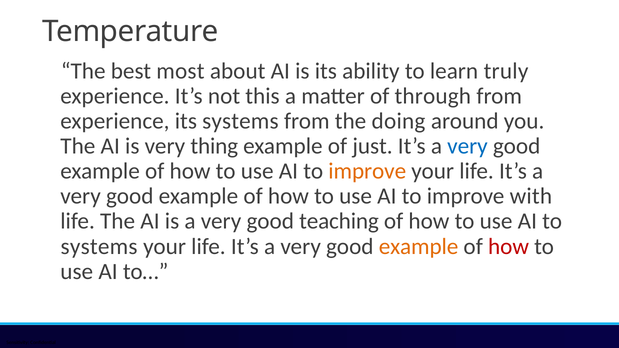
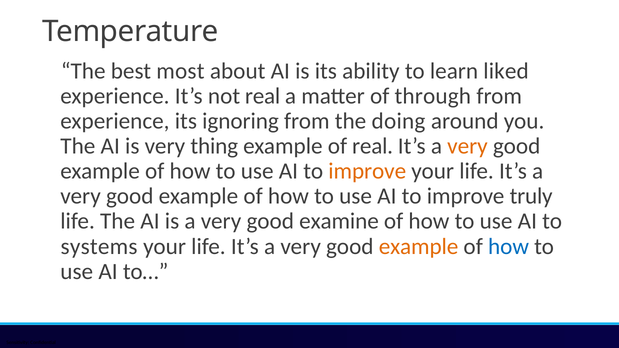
truly: truly -> liked
not this: this -> real
its systems: systems -> ignoring
of just: just -> real
very at (467, 146) colour: blue -> orange
with: with -> truly
teaching: teaching -> examine
how at (509, 247) colour: red -> blue
